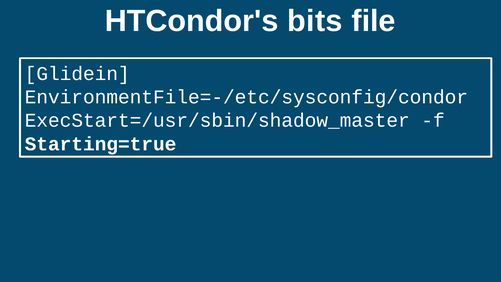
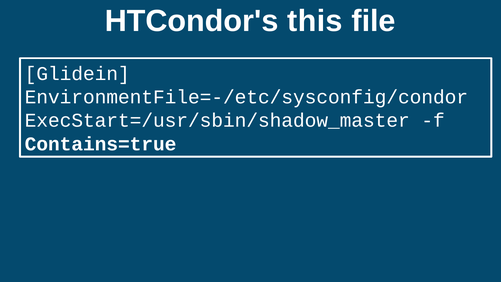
bits: bits -> this
Starting=true: Starting=true -> Contains=true
